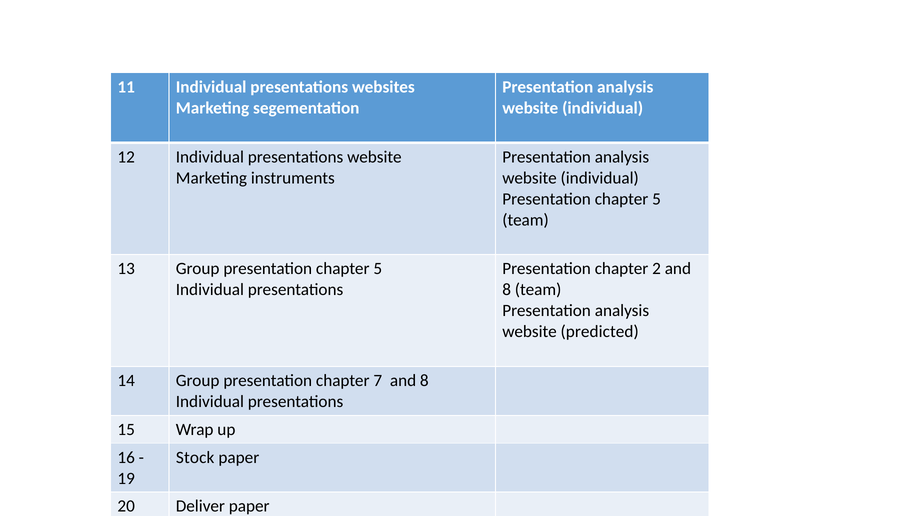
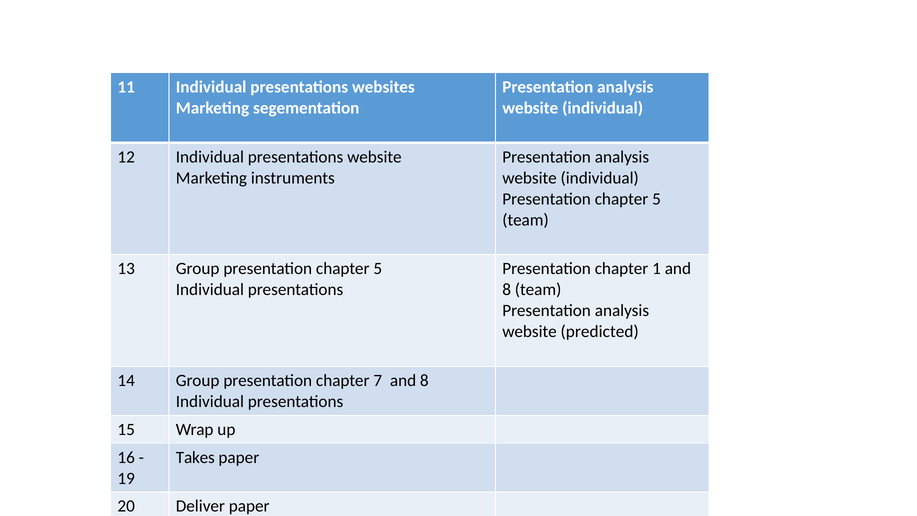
2: 2 -> 1
Stock: Stock -> Takes
